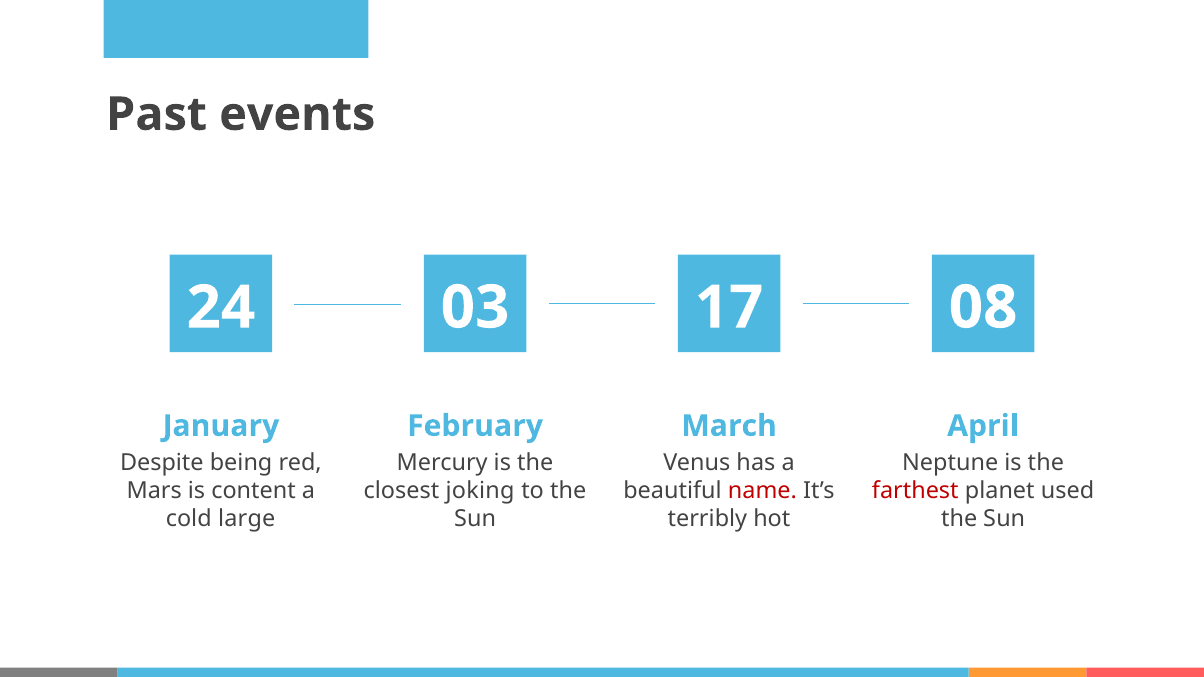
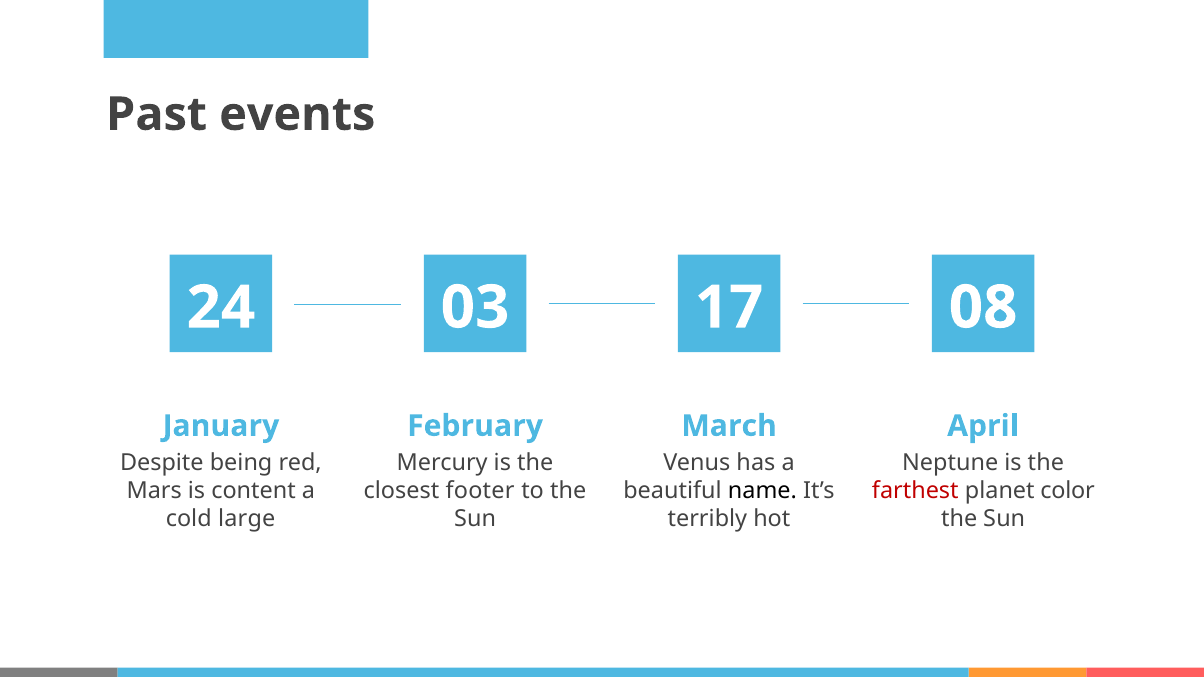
joking: joking -> footer
name colour: red -> black
used: used -> color
